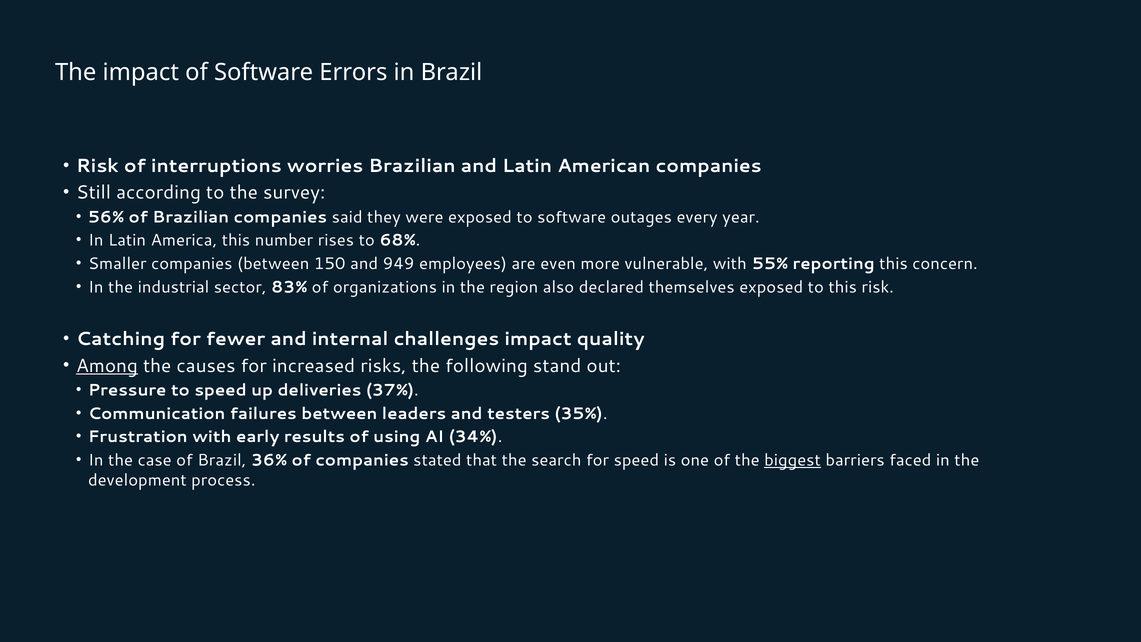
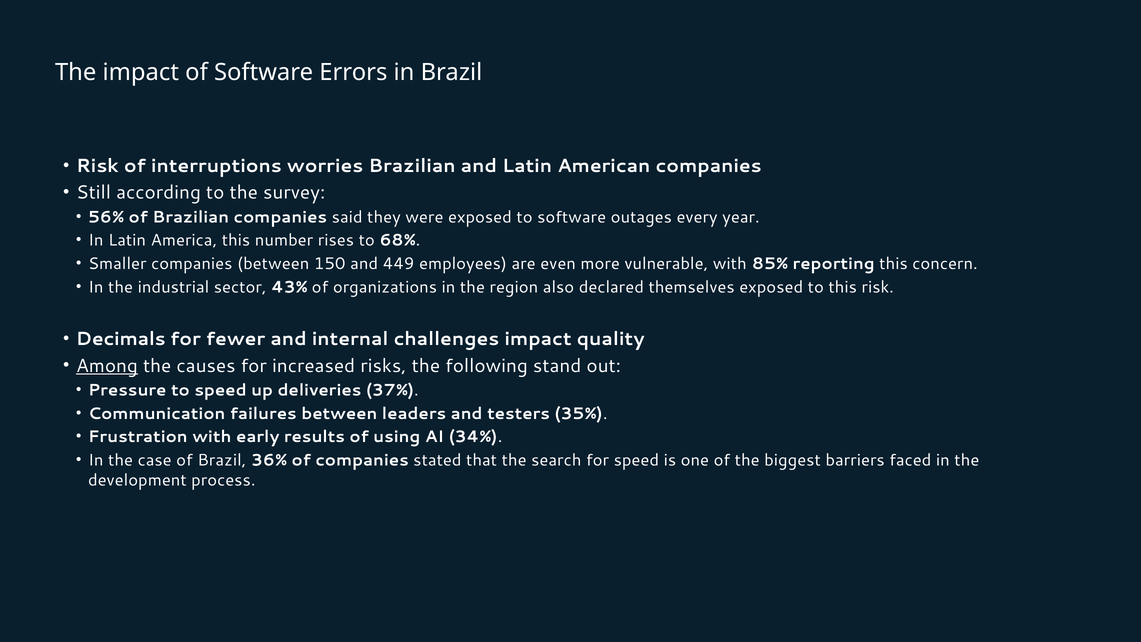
949: 949 -> 449
55%: 55% -> 85%
83%: 83% -> 43%
Catching: Catching -> Decimals
biggest underline: present -> none
